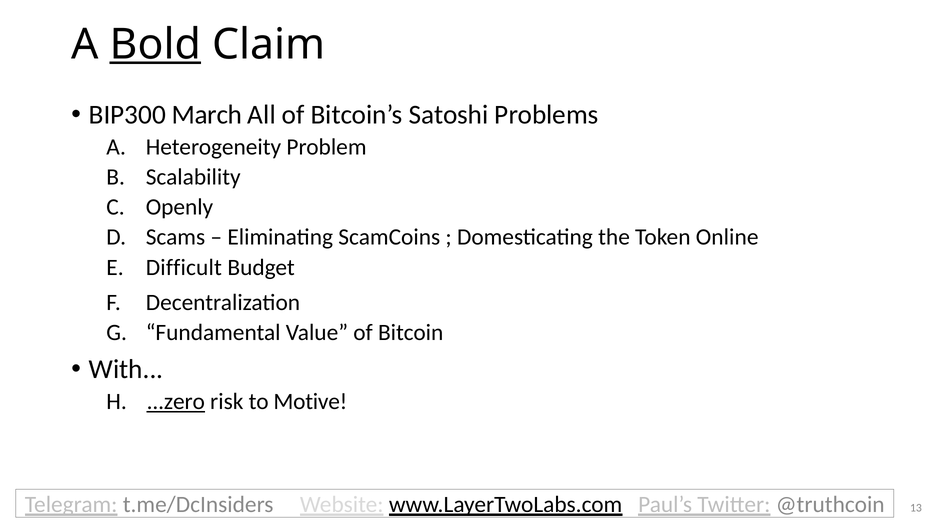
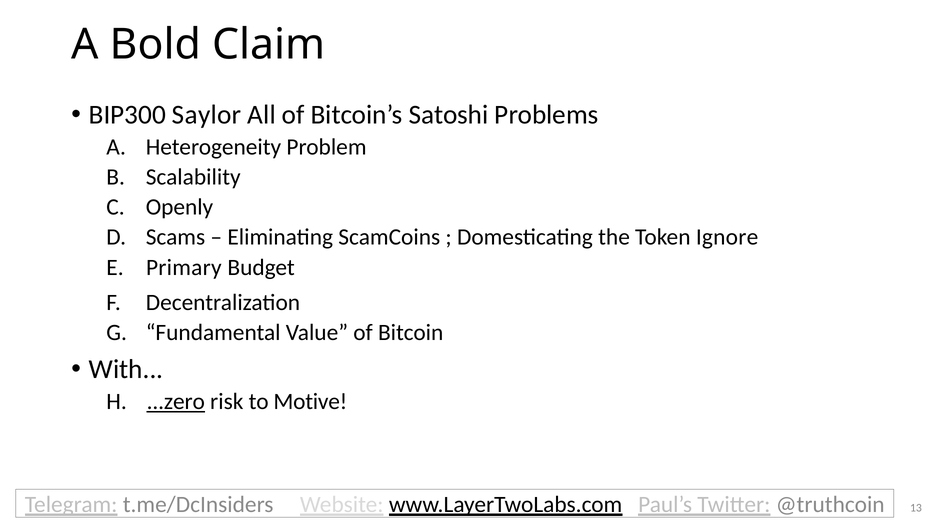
Bold underline: present -> none
March: March -> Saylor
Online: Online -> Ignore
Difficult: Difficult -> Primary
